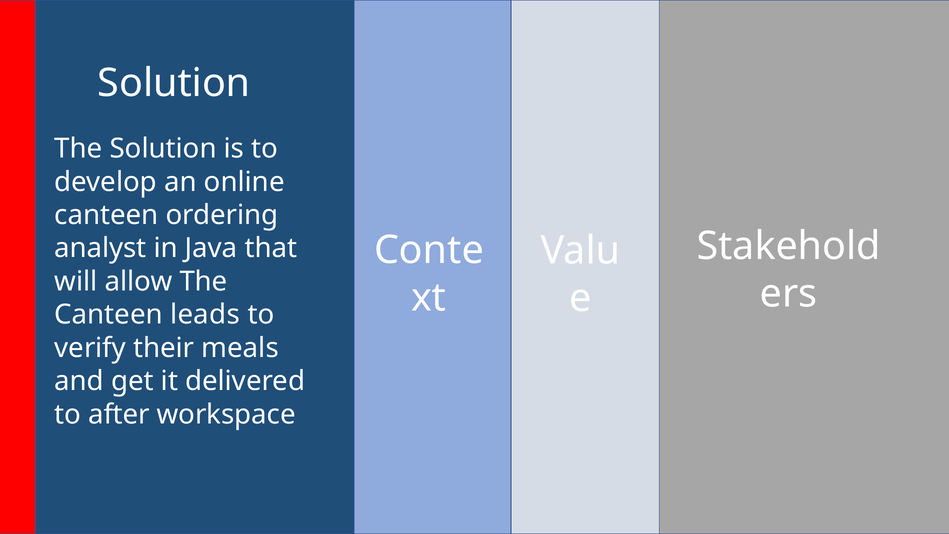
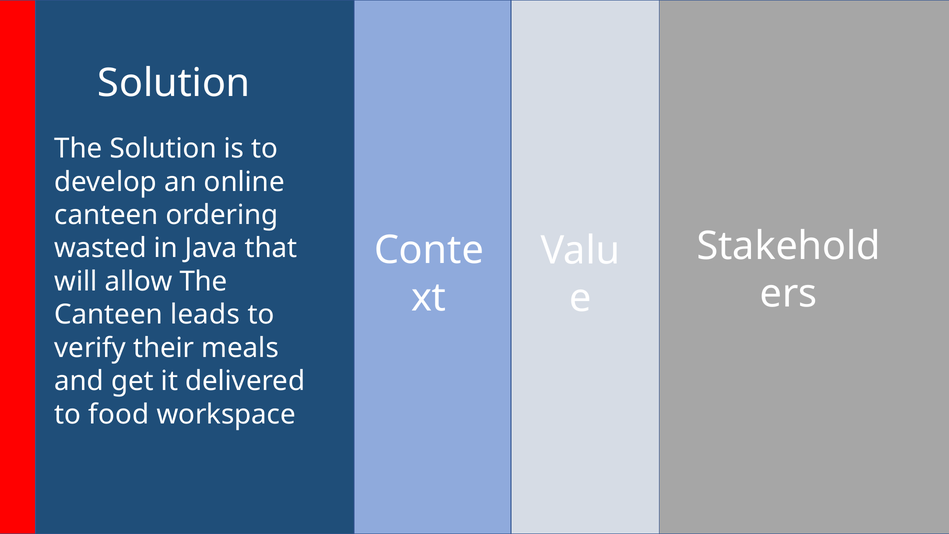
analyst: analyst -> wasted
after: after -> food
